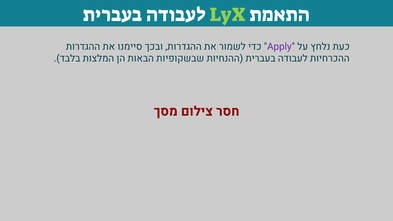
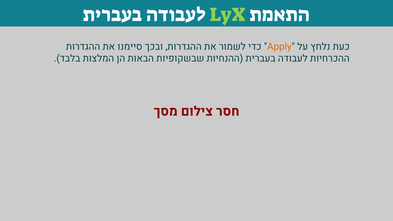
Apply colour: purple -> orange
